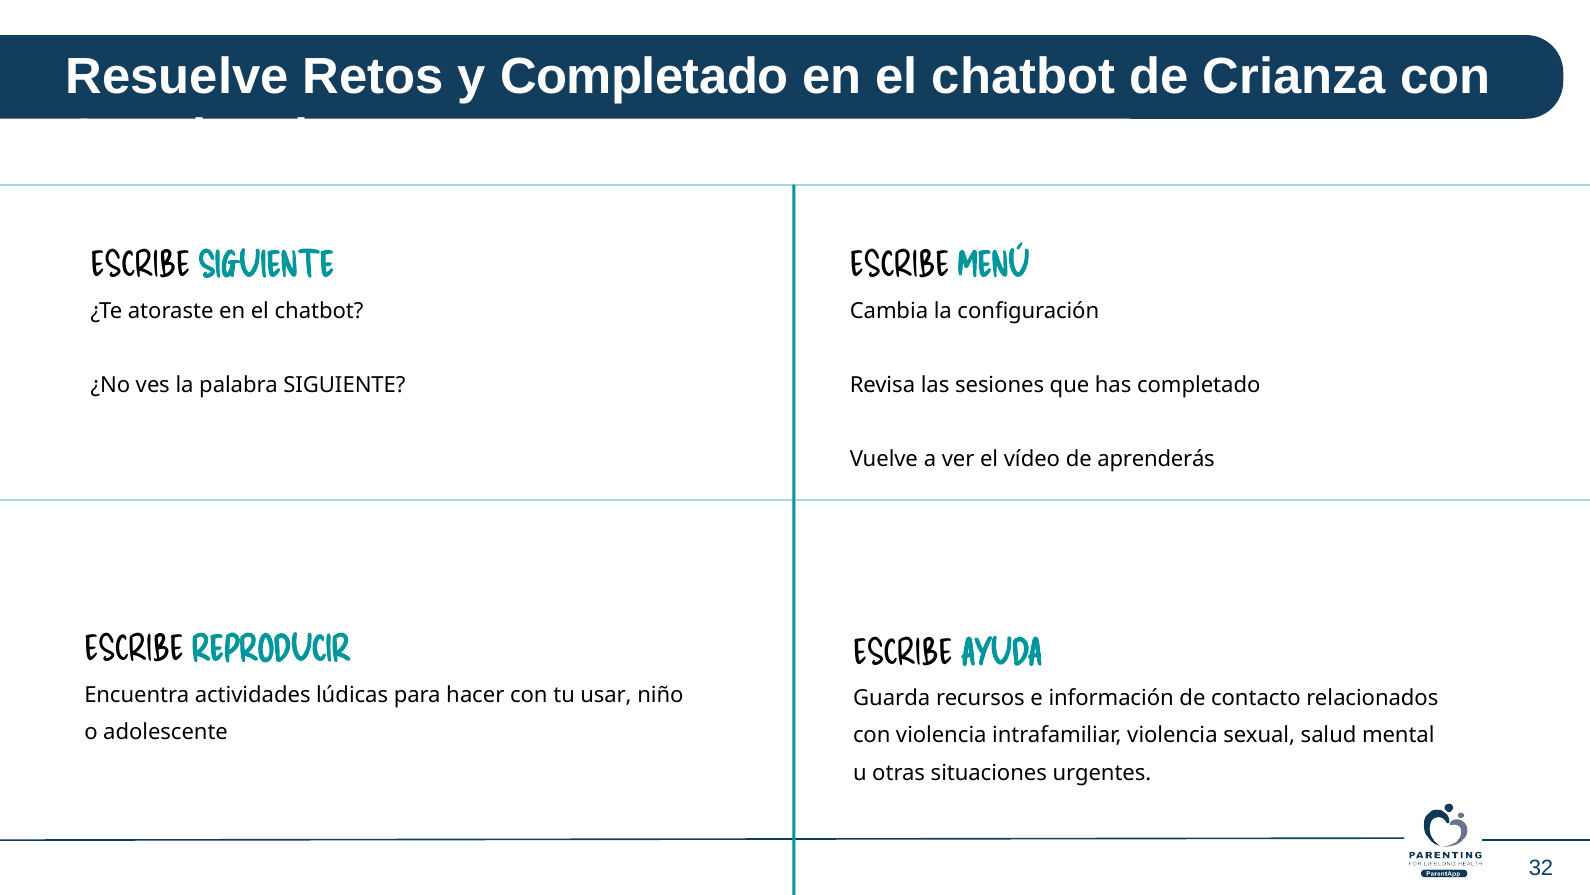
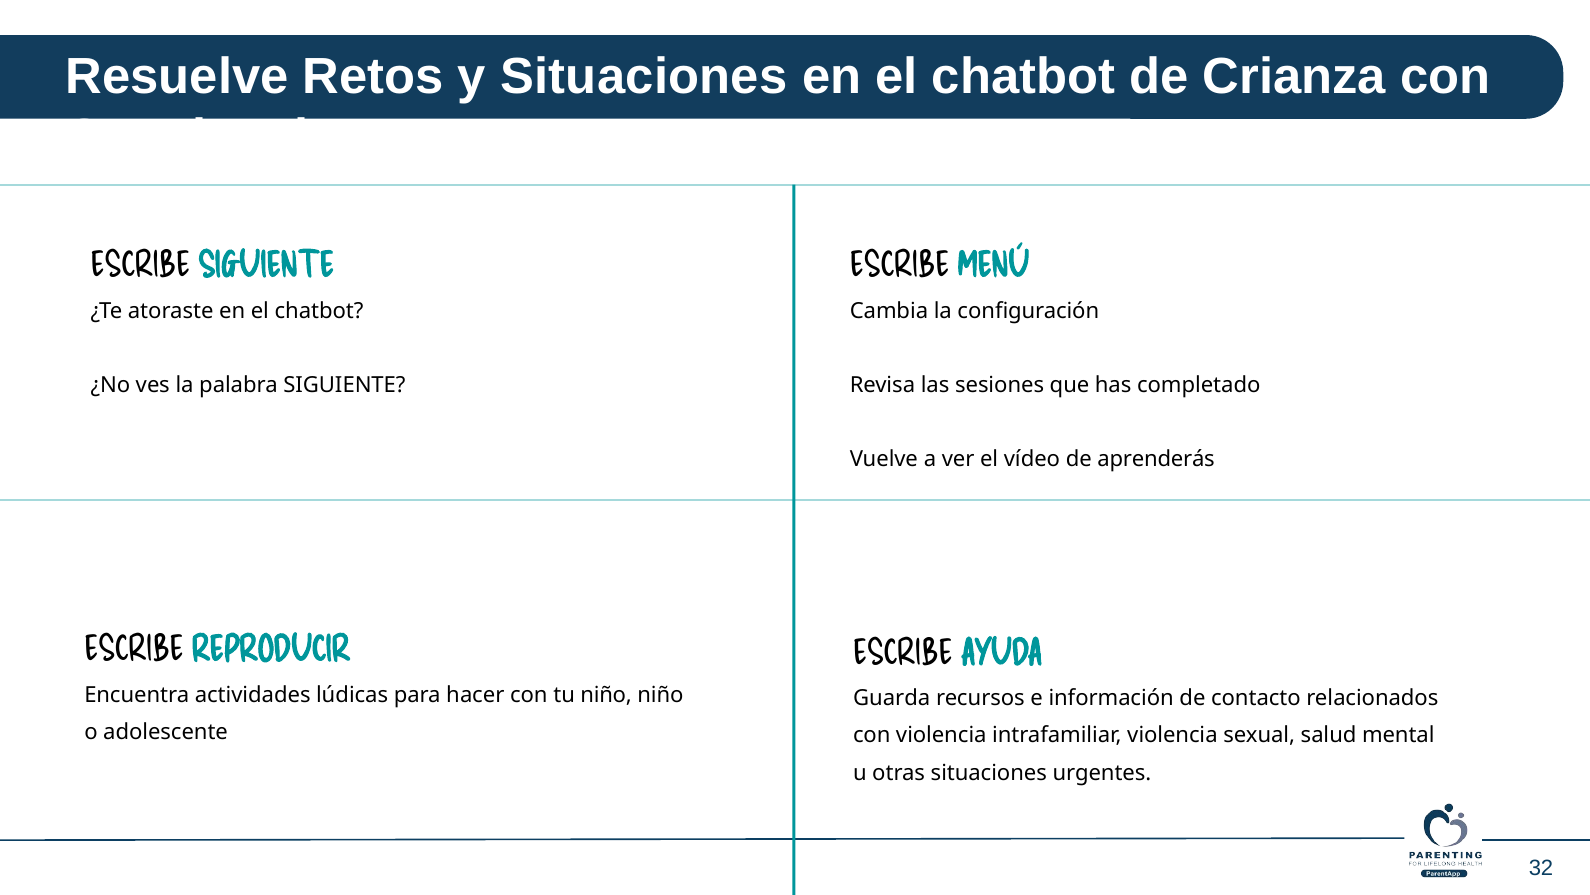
y Completado: Completado -> Situaciones
tu usar: usar -> niño
